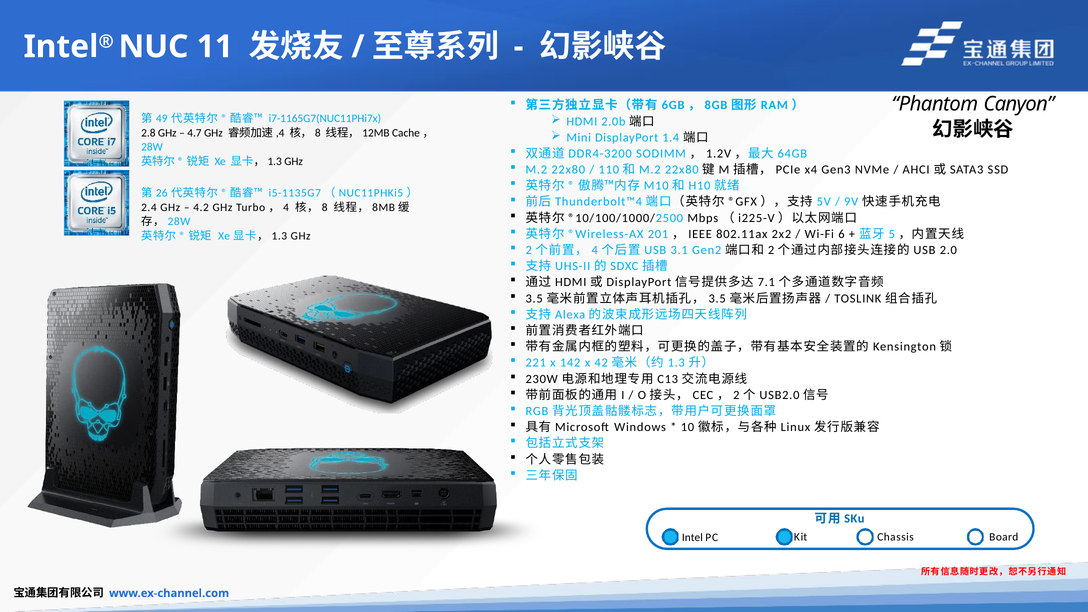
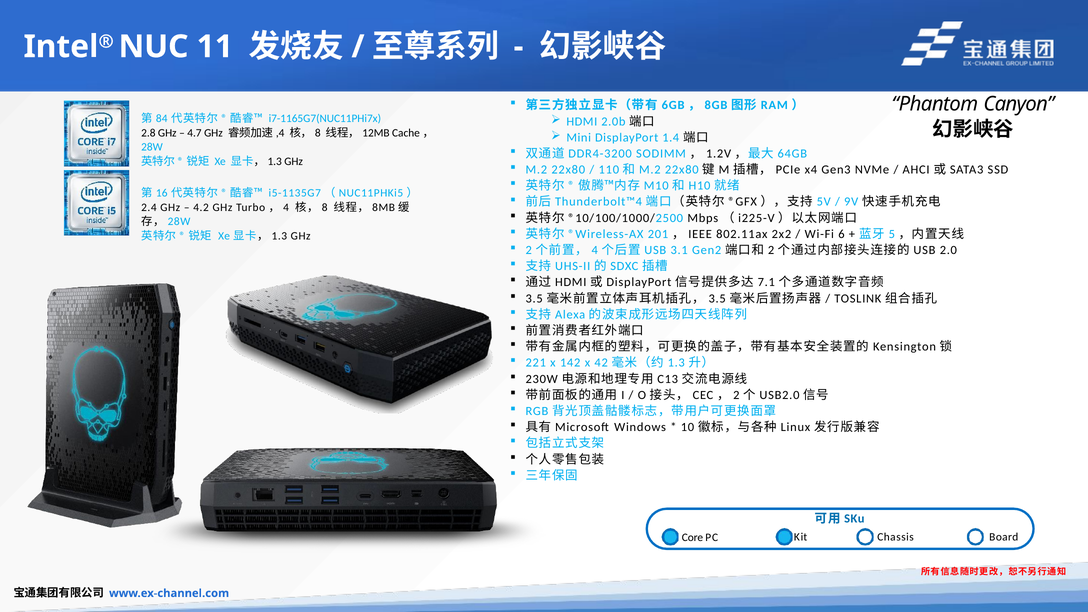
49: 49 -> 84
26: 26 -> 16
Intel at (692, 538): Intel -> Core
